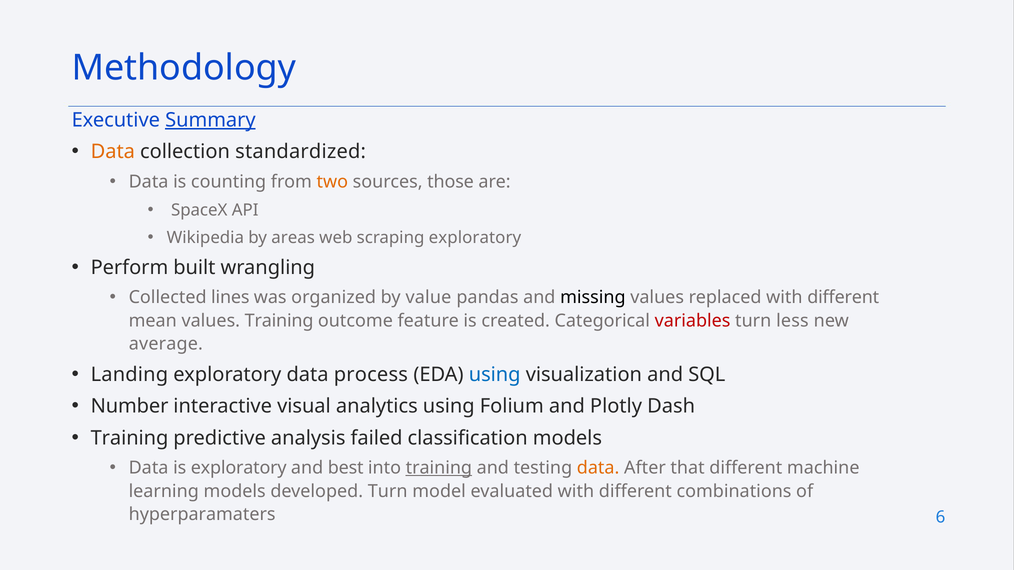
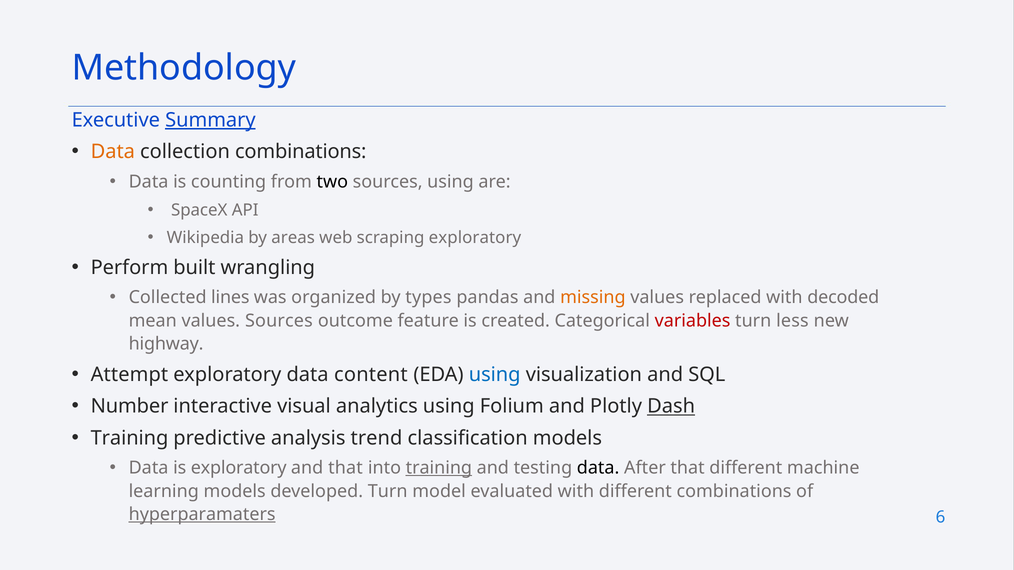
collection standardized: standardized -> combinations
two colour: orange -> black
sources those: those -> using
value: value -> types
missing colour: black -> orange
replaced with different: different -> decoded
values Training: Training -> Sources
average: average -> highway
Landing: Landing -> Attempt
process: process -> content
Dash underline: none -> present
failed: failed -> trend
and best: best -> that
data at (598, 468) colour: orange -> black
hyperparamaters underline: none -> present
